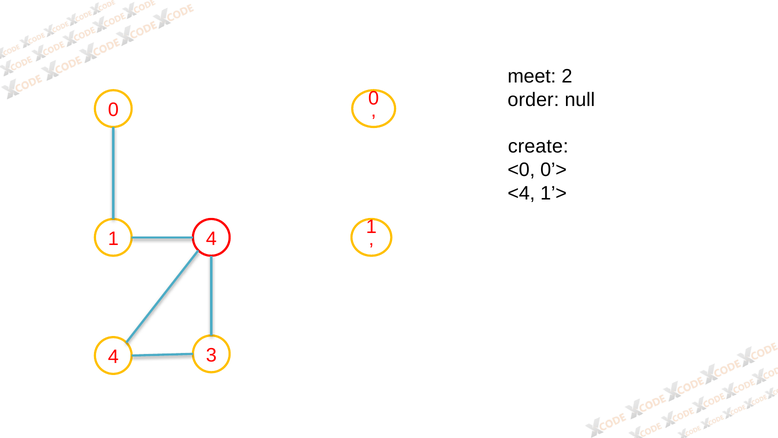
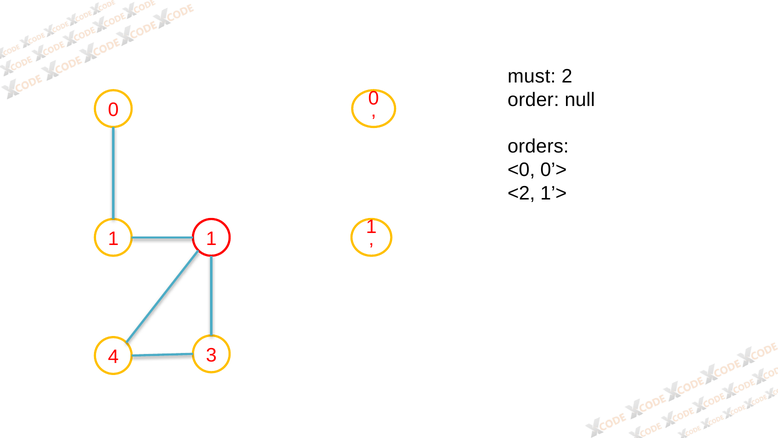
meet: meet -> must
create: create -> orders
<4: <4 -> <2
1 4: 4 -> 1
